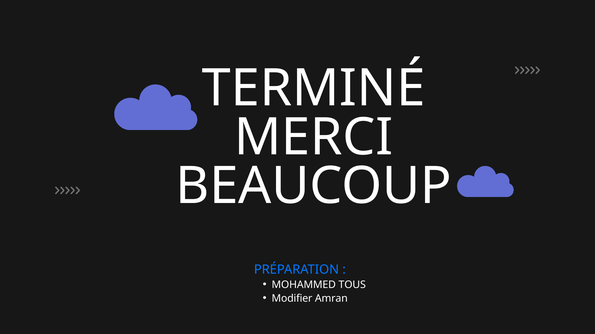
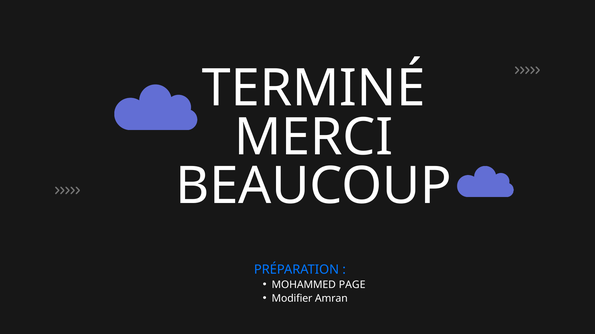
TOUS: TOUS -> PAGE
